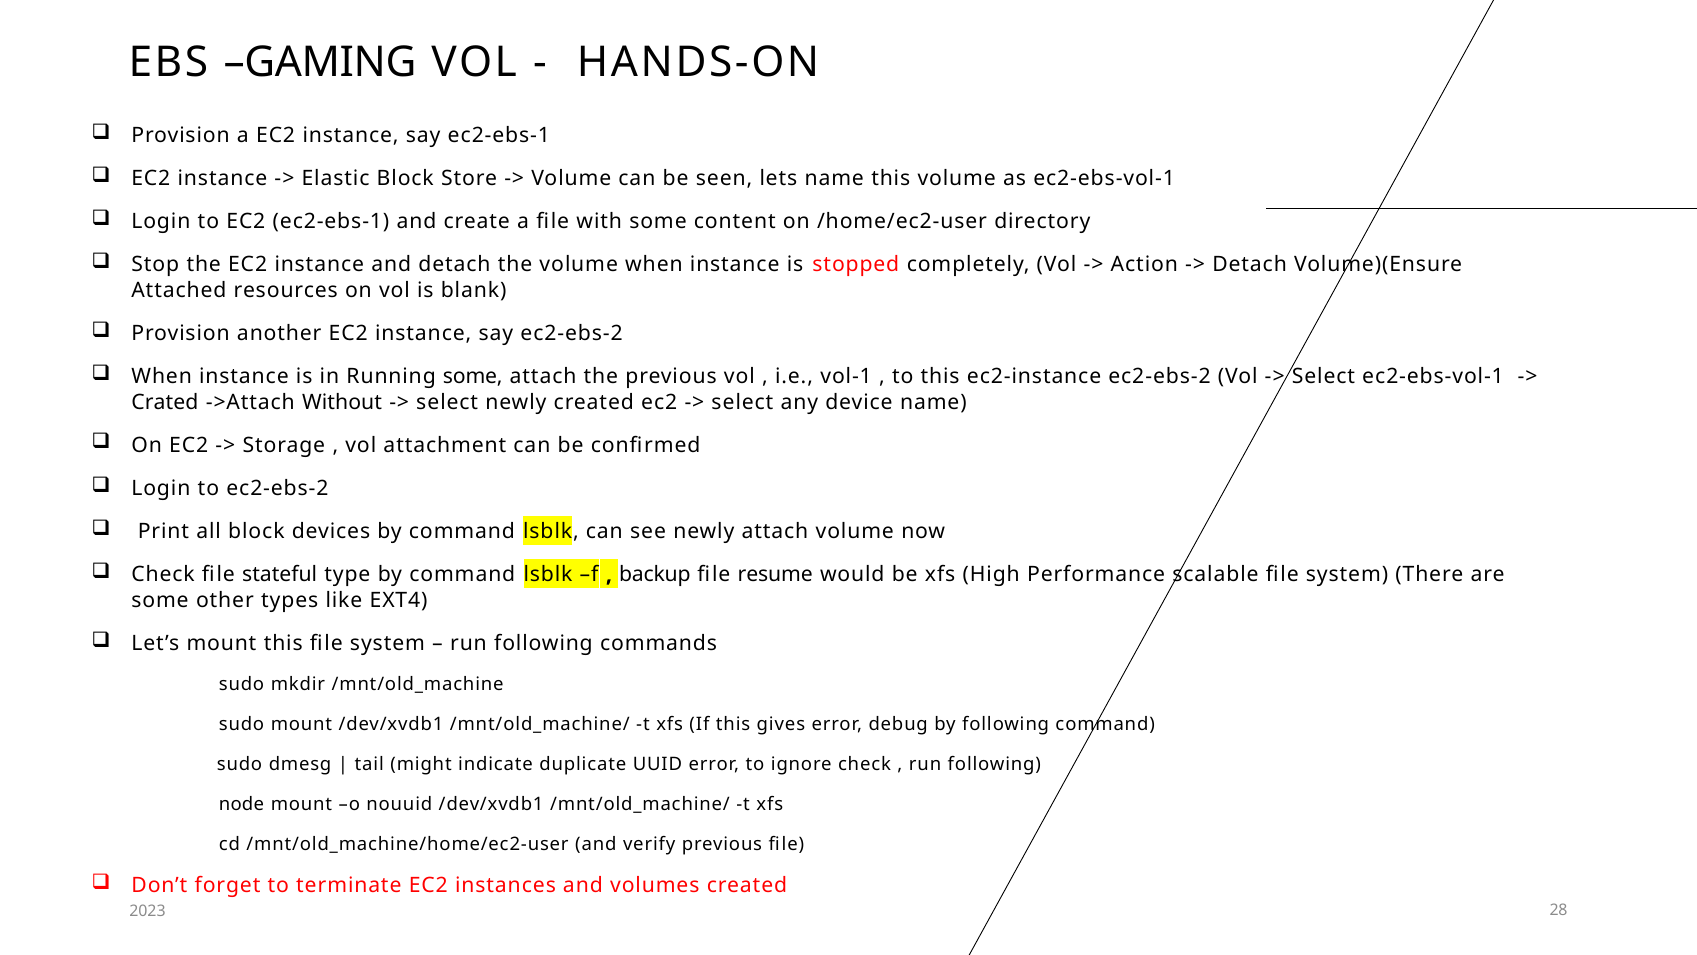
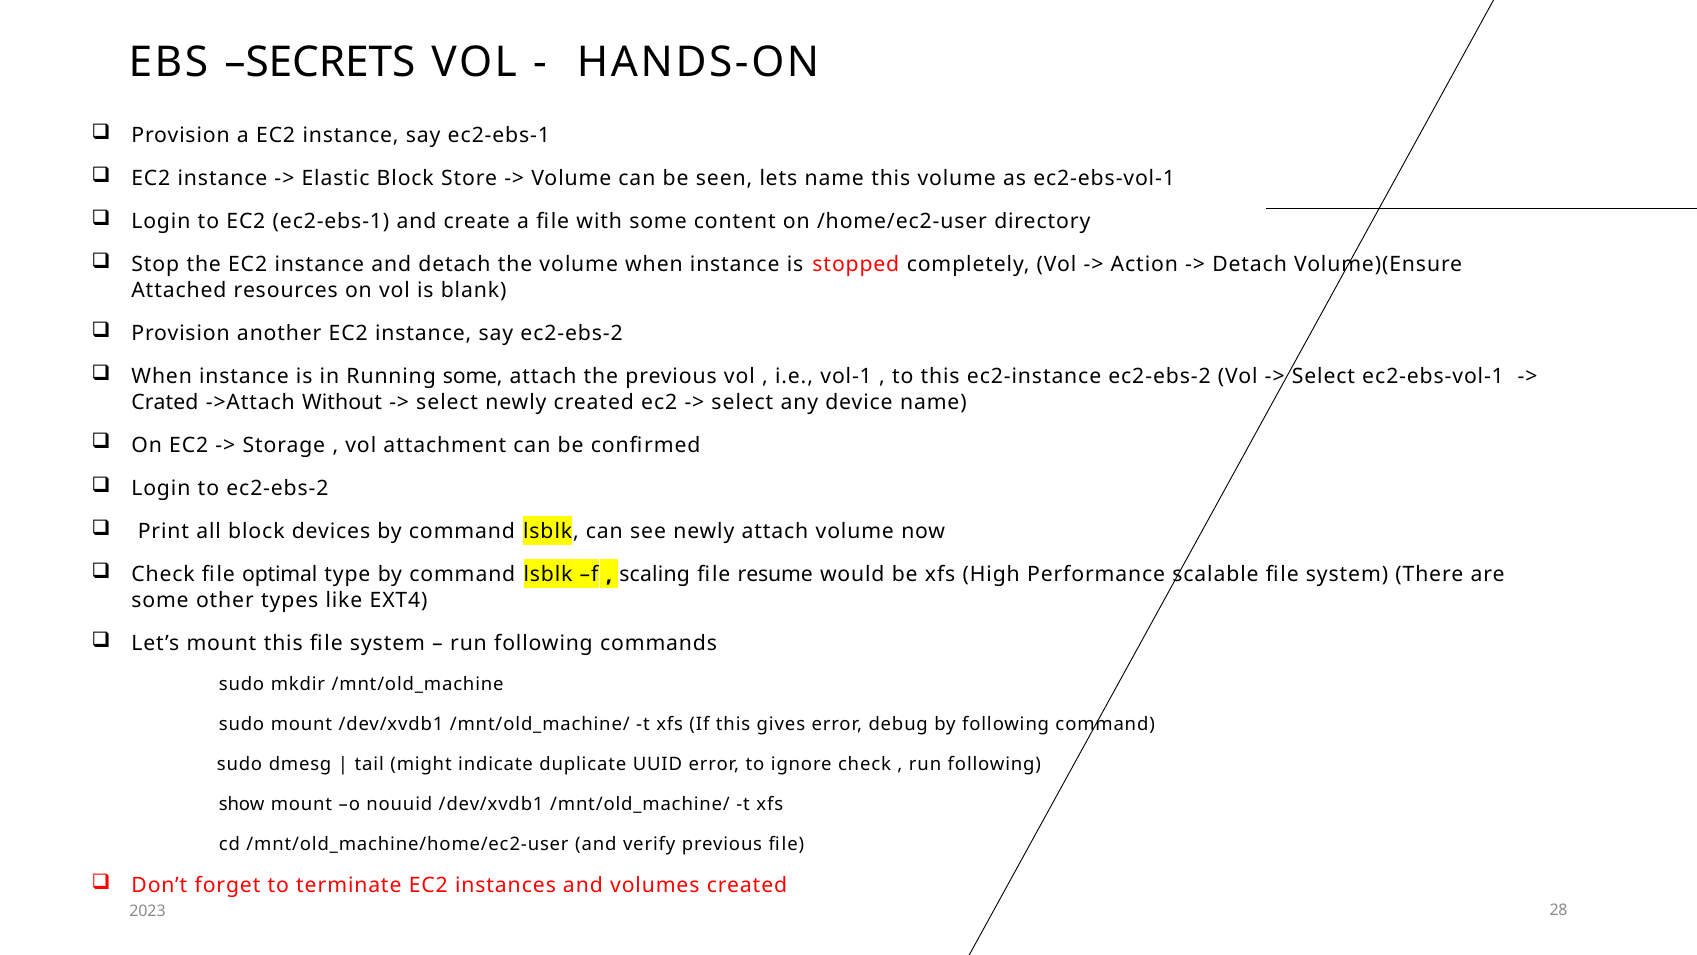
GAMING: GAMING -> SECRETS
stateful: stateful -> optimal
backup: backup -> scaling
node: node -> show
